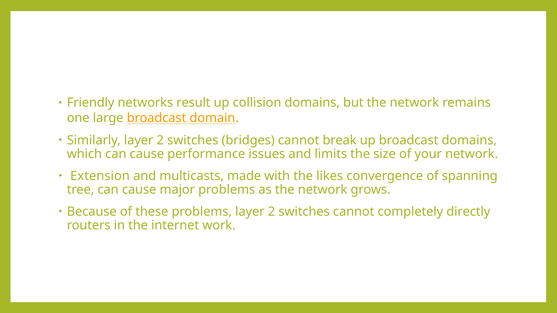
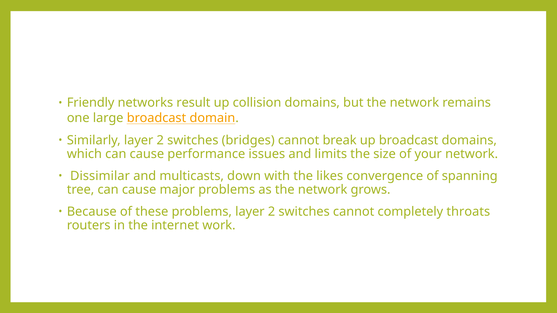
Extension: Extension -> Dissimilar
made: made -> down
directly: directly -> throats
